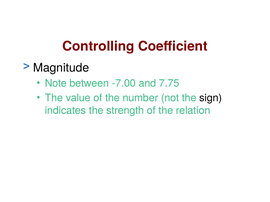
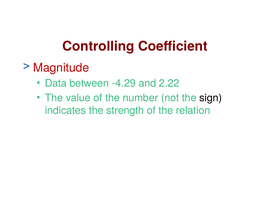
Magnitude colour: black -> red
Note: Note -> Data
-7.00: -7.00 -> -4.29
7.75: 7.75 -> 2.22
